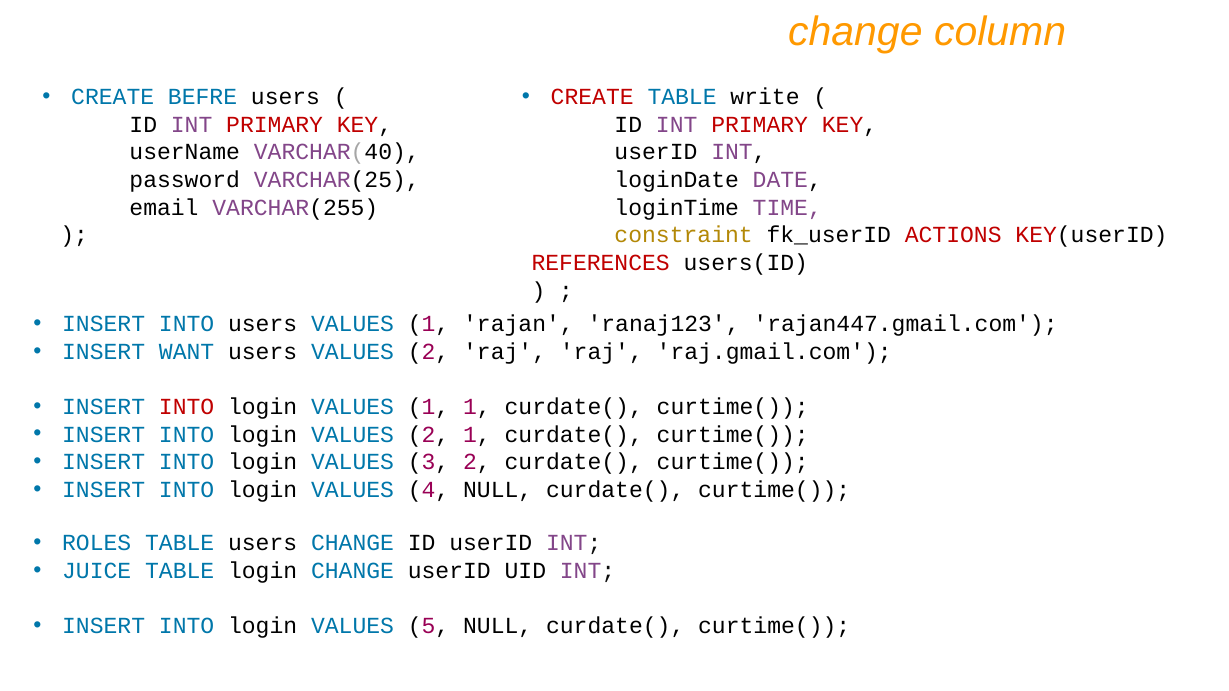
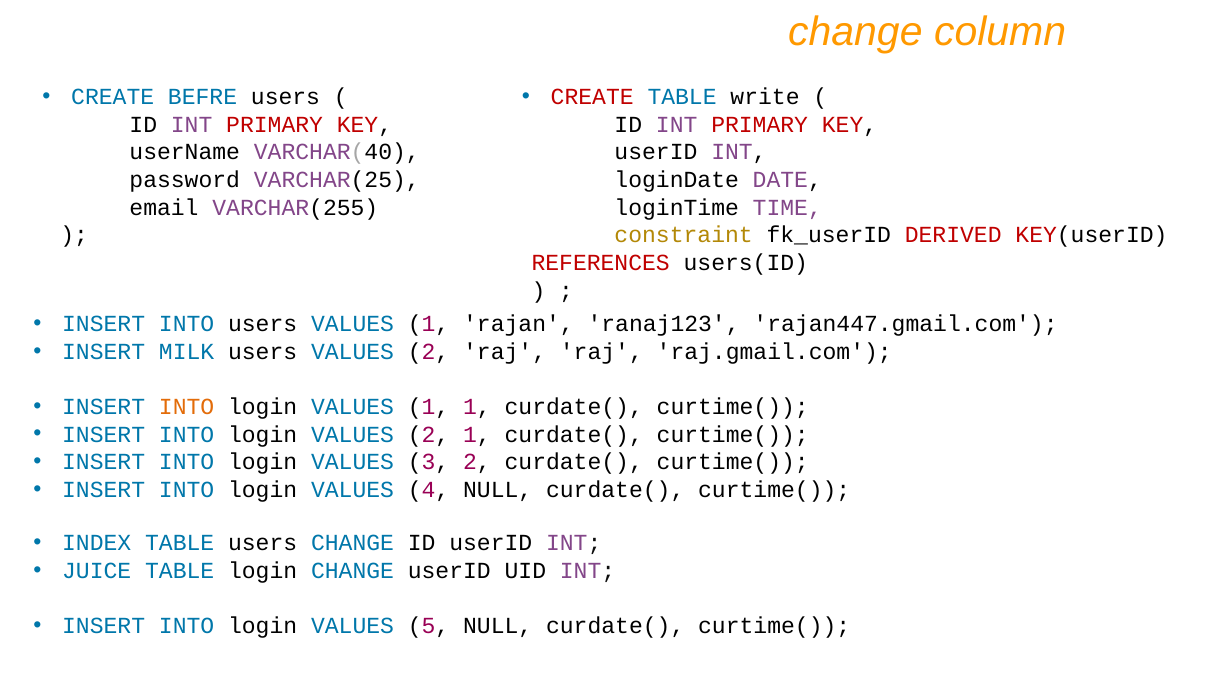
ACTIONS: ACTIONS -> DERIVED
WANT: WANT -> MILK
INTO at (187, 407) colour: red -> orange
ROLES: ROLES -> INDEX
